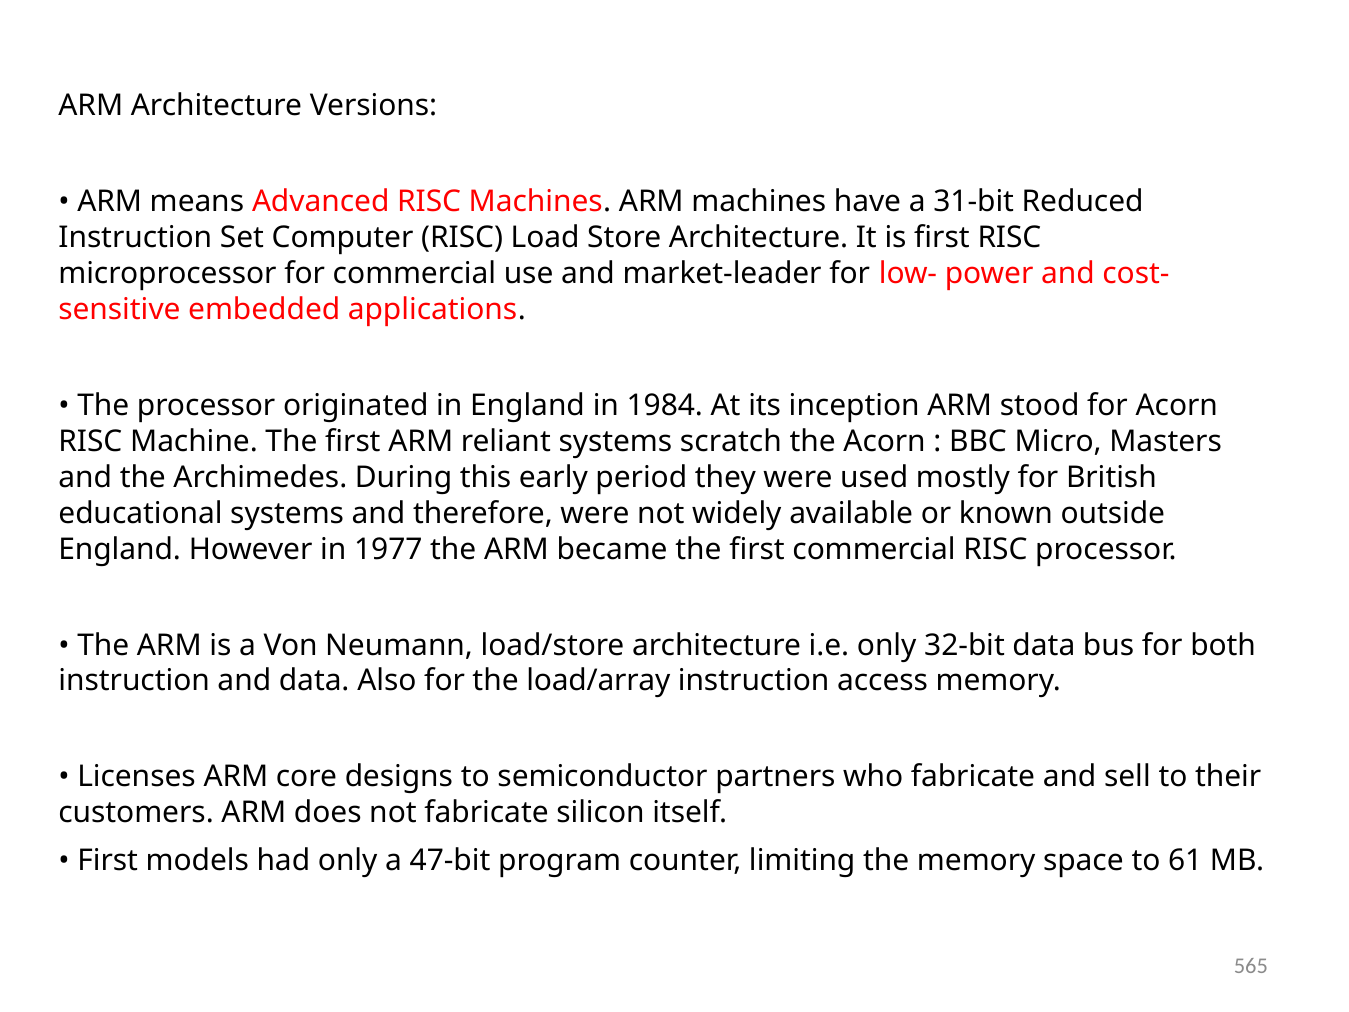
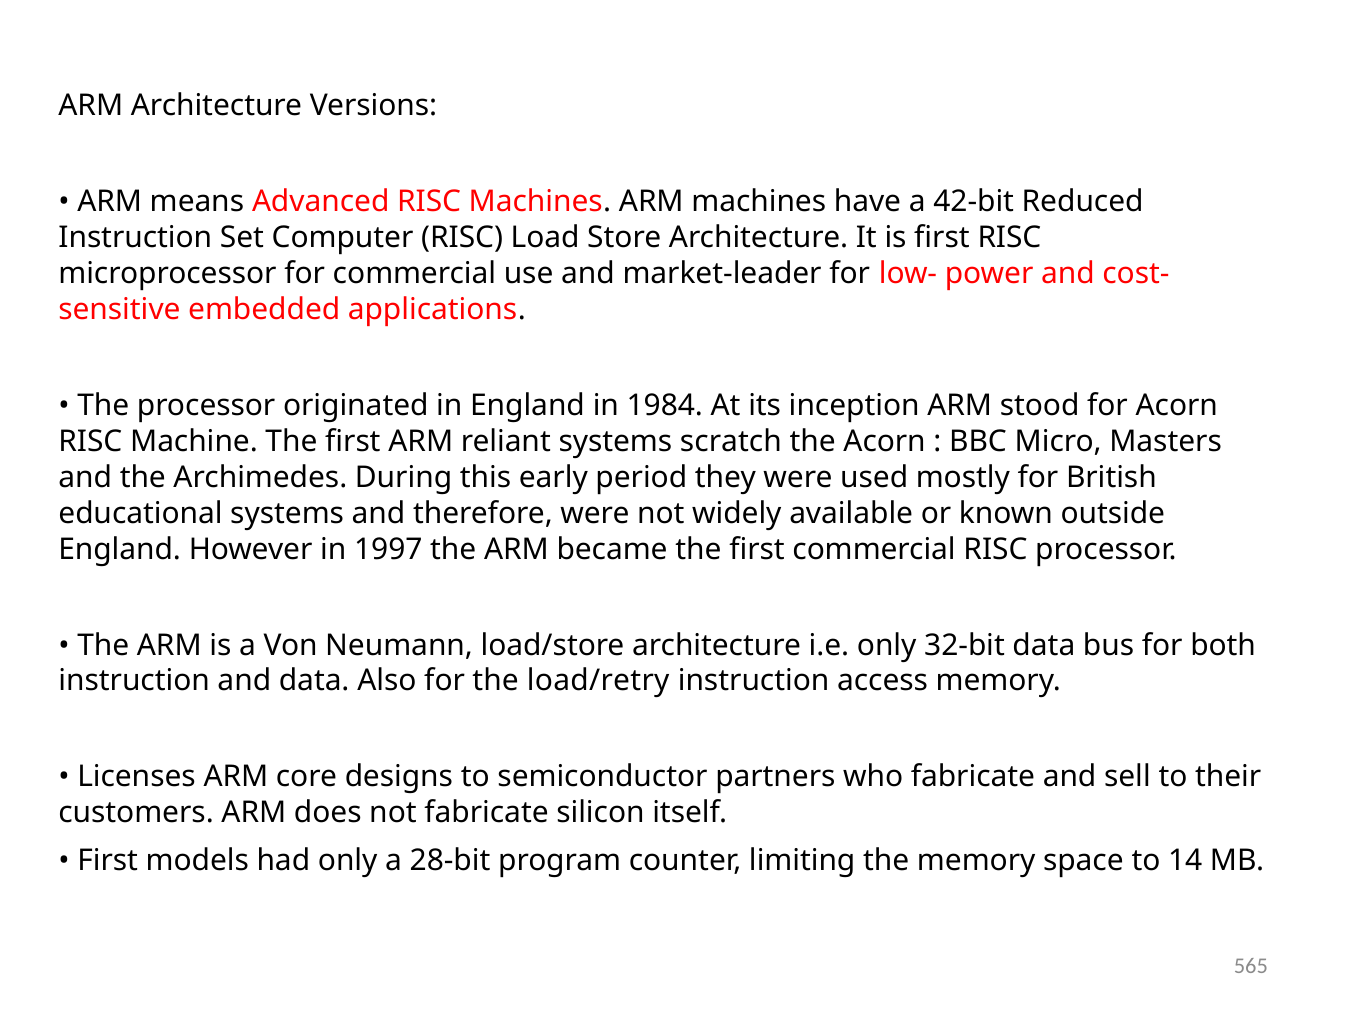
31-bit: 31-bit -> 42-bit
1977: 1977 -> 1997
load/array: load/array -> load/retry
47-bit: 47-bit -> 28-bit
61: 61 -> 14
